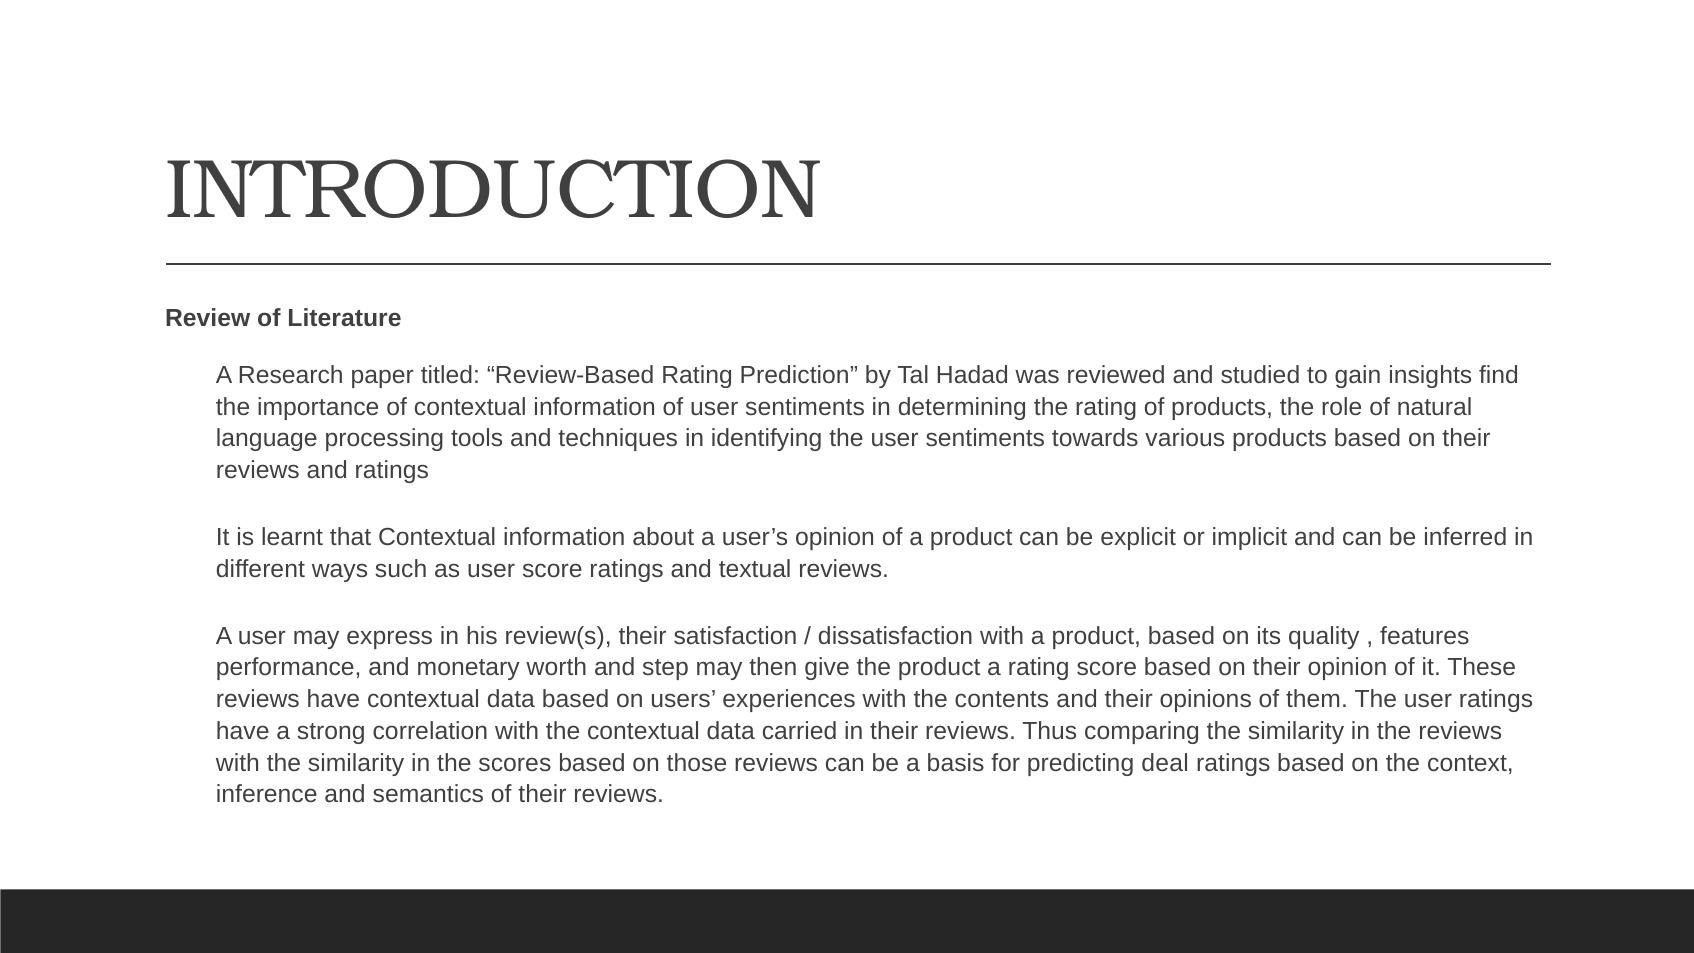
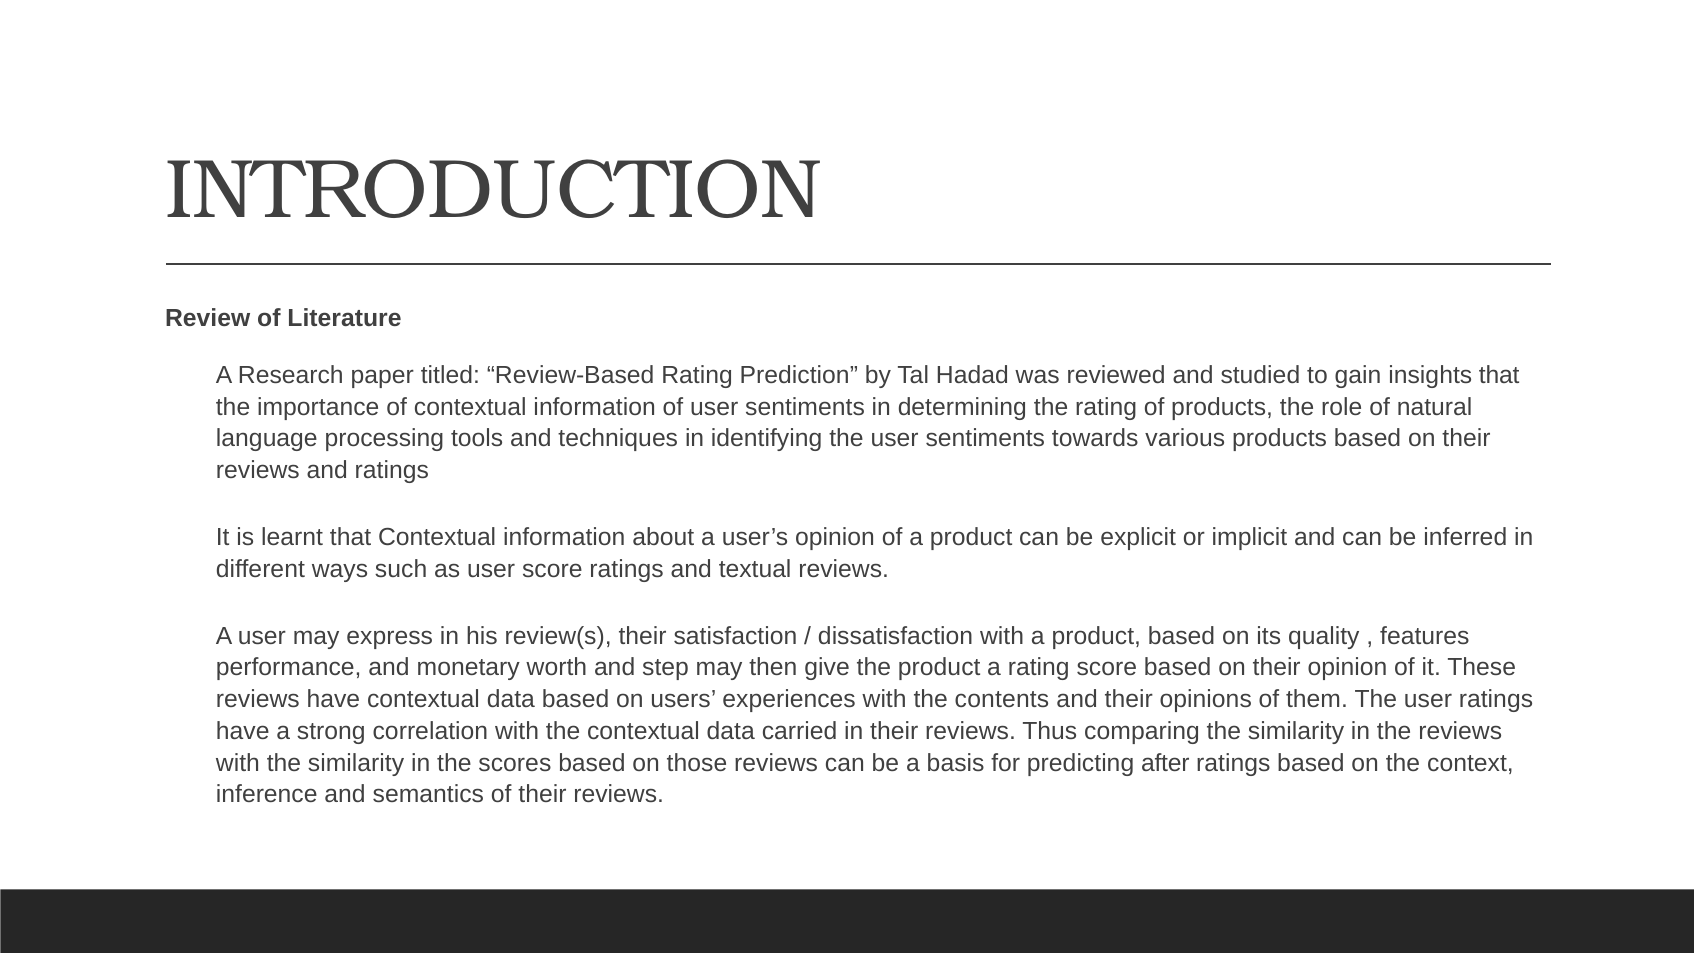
insights find: find -> that
deal: deal -> after
